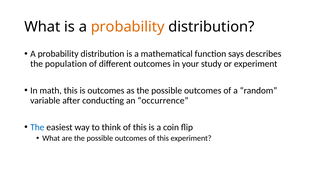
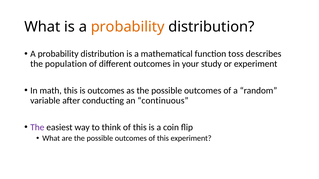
says: says -> toss
occurrence: occurrence -> continuous
The at (37, 128) colour: blue -> purple
